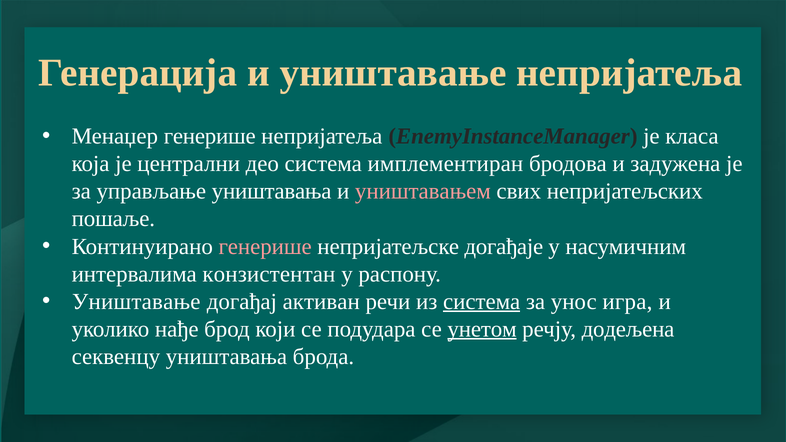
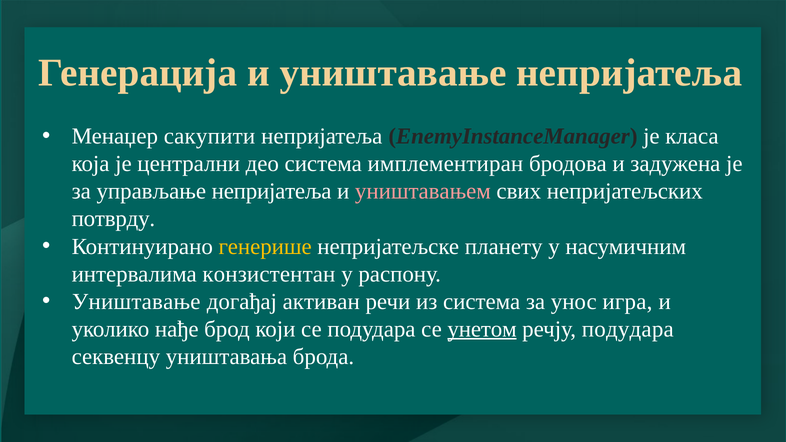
Менаџер генерише: генерише -> сакупити
управљање уништавања: уништавања -> непријатеља
пошаље: пошаље -> потврду
генерише at (265, 247) colour: pink -> yellow
догађаје: догађаје -> планету
система at (482, 302) underline: present -> none
речју додељена: додељена -> подудара
